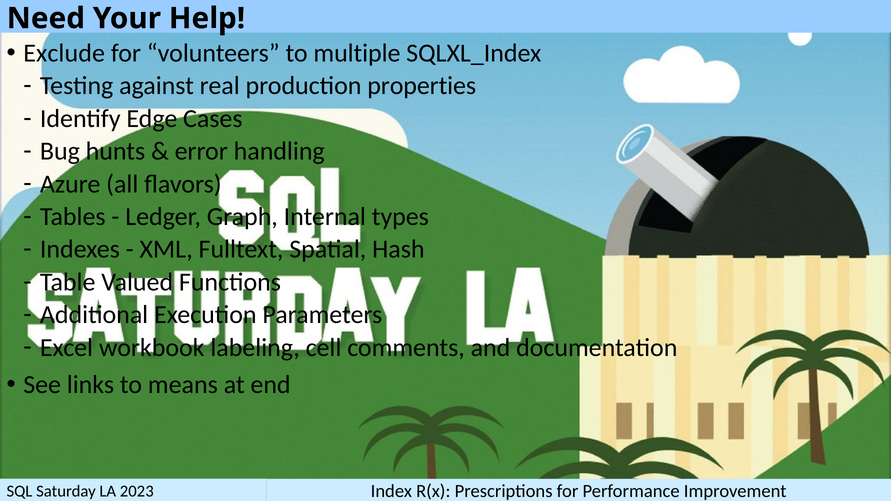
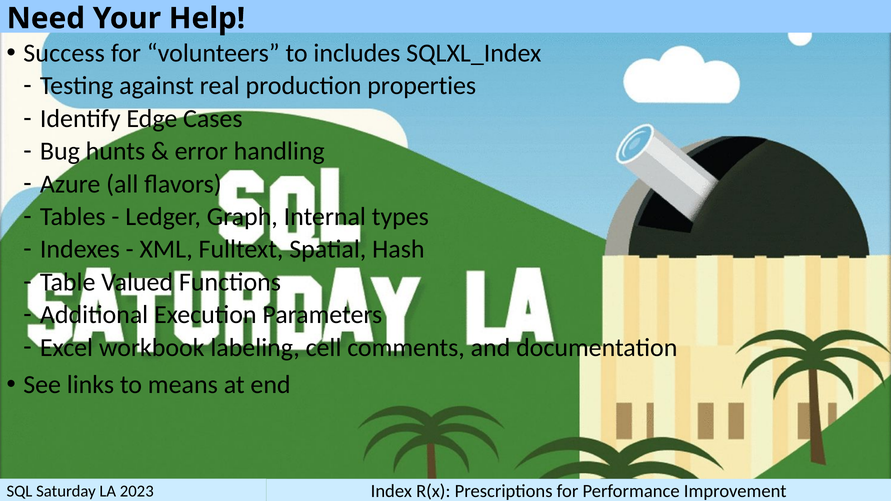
Exclude: Exclude -> Success
multiple: multiple -> includes
